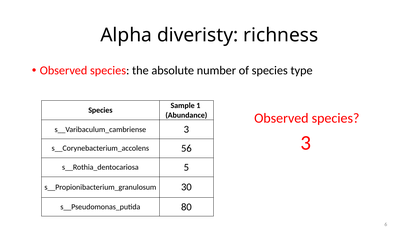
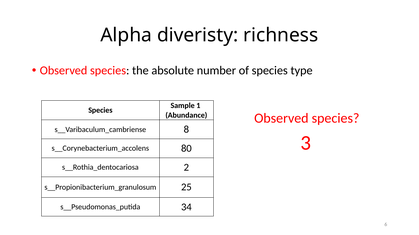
3 at (186, 130): 3 -> 8
56: 56 -> 80
5: 5 -> 2
30: 30 -> 25
80: 80 -> 34
